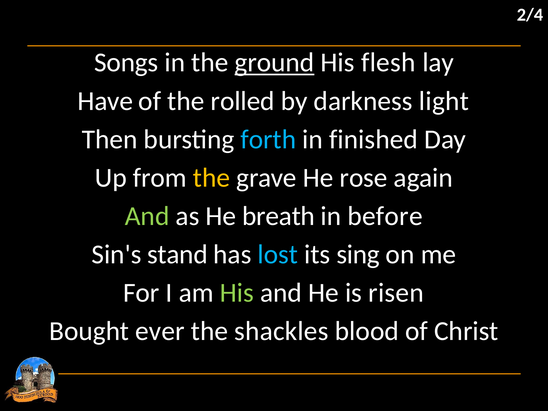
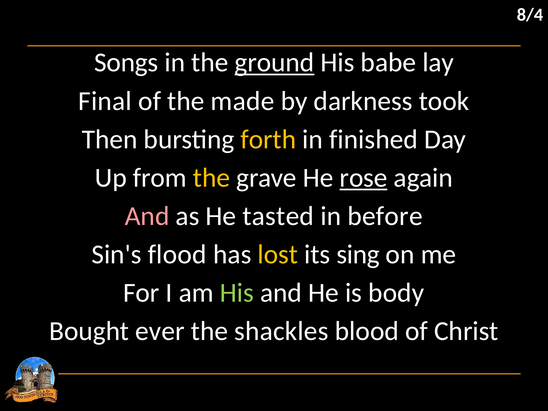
2/4: 2/4 -> 8/4
flesh: flesh -> babe
Have: Have -> Final
rolled: rolled -> made
light: light -> took
forth colour: light blue -> yellow
rose underline: none -> present
And at (147, 216) colour: light green -> pink
breath: breath -> tasted
stand: stand -> flood
lost colour: light blue -> yellow
risen: risen -> body
